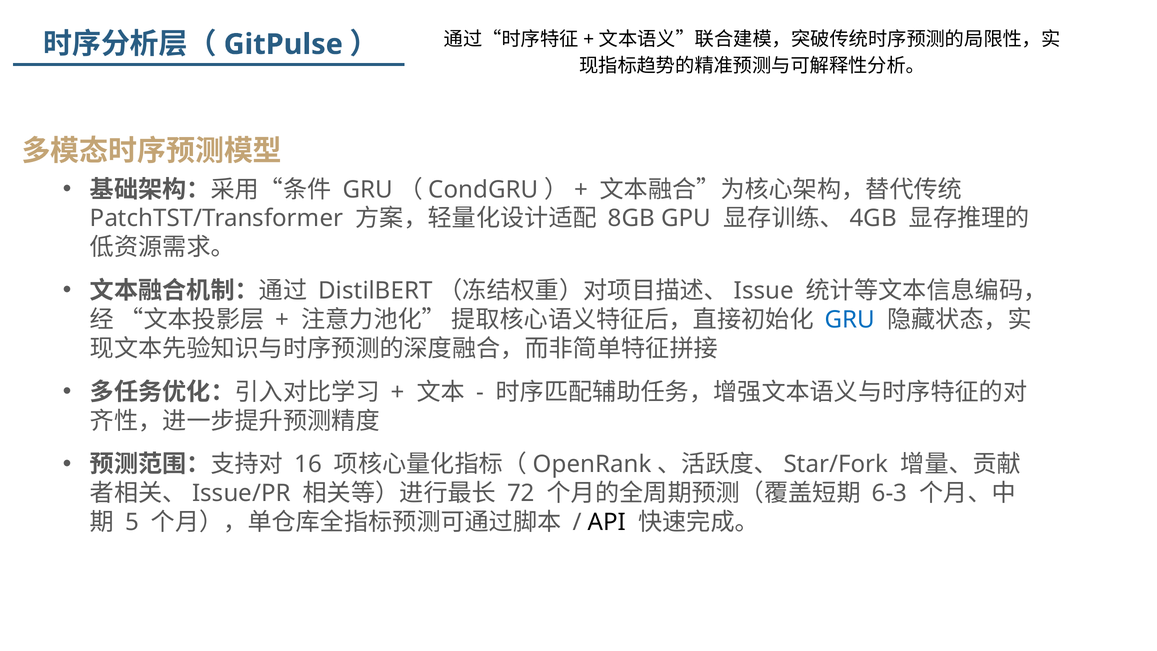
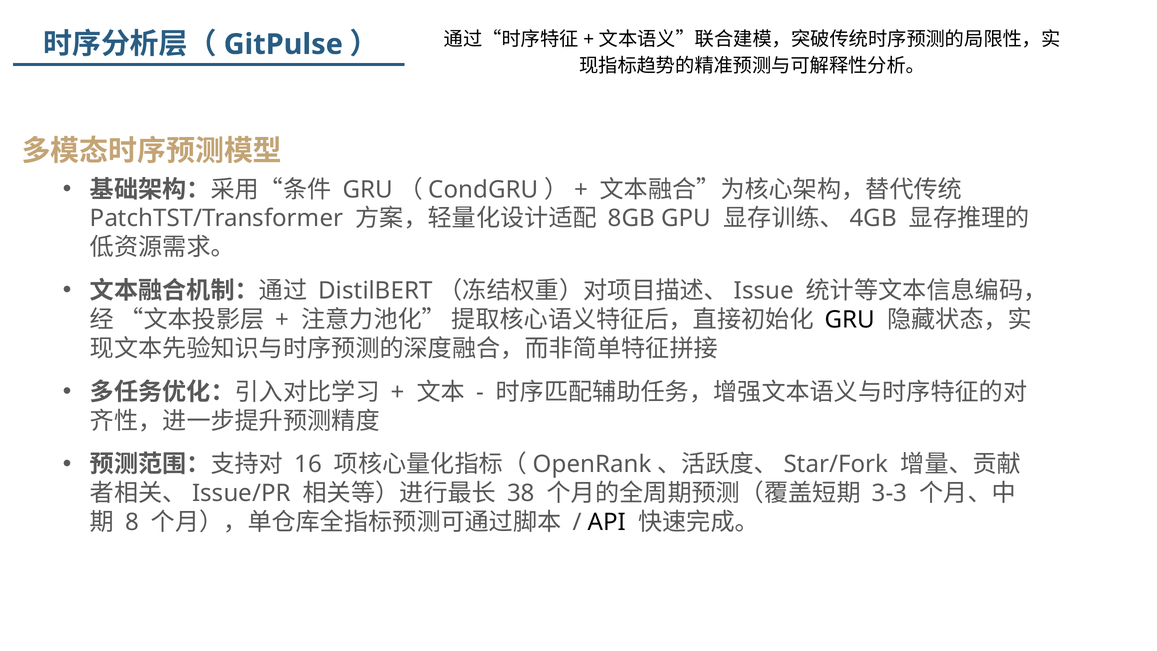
GRU at (850, 320) colour: blue -> black
72: 72 -> 38
6-3: 6-3 -> 3-3
5: 5 -> 8
